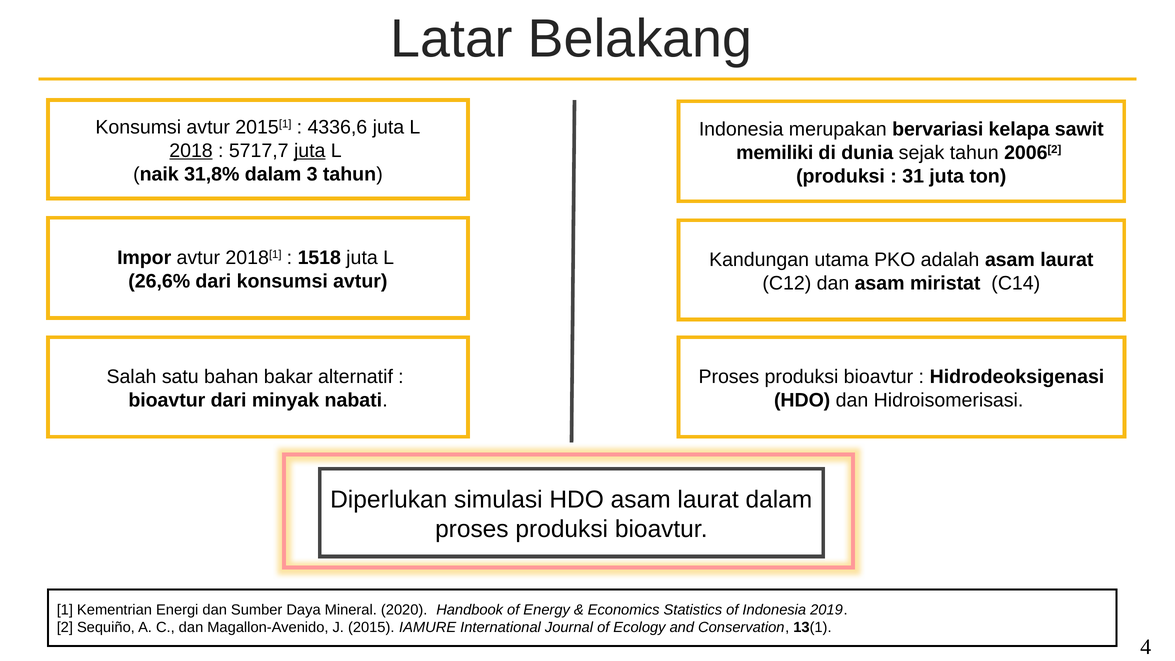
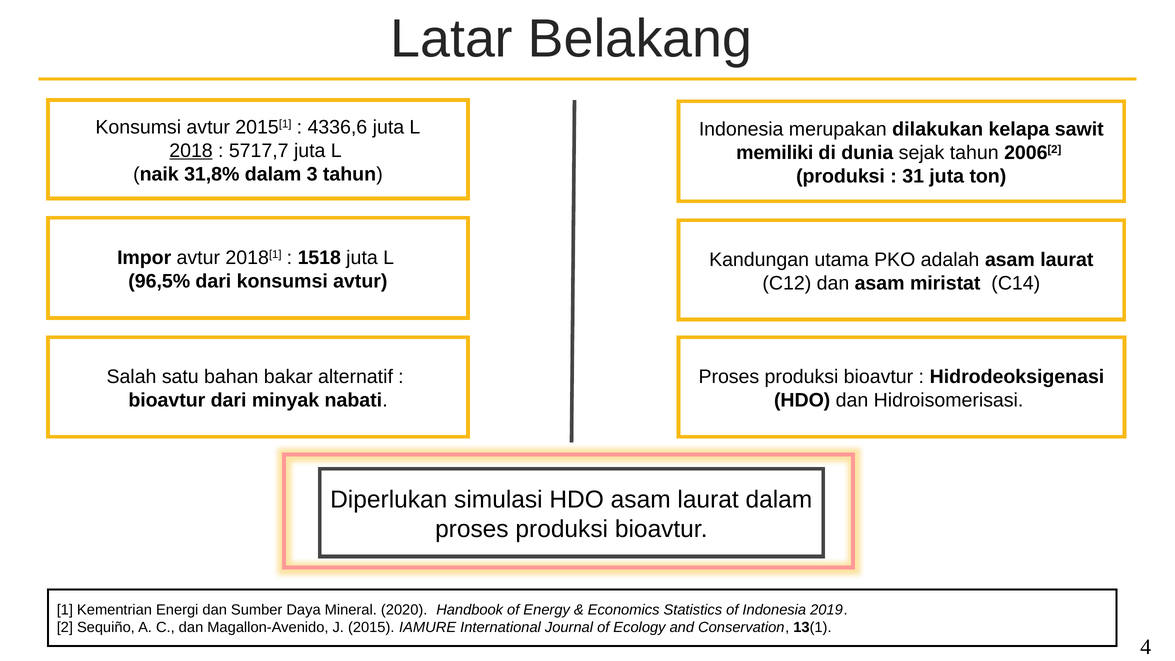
bervariasi: bervariasi -> dilakukan
juta at (310, 151) underline: present -> none
26,6%: 26,6% -> 96,5%
